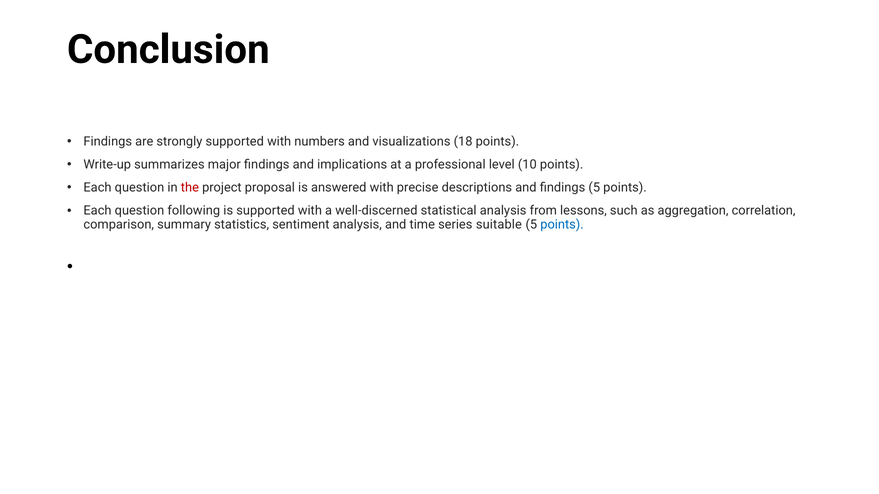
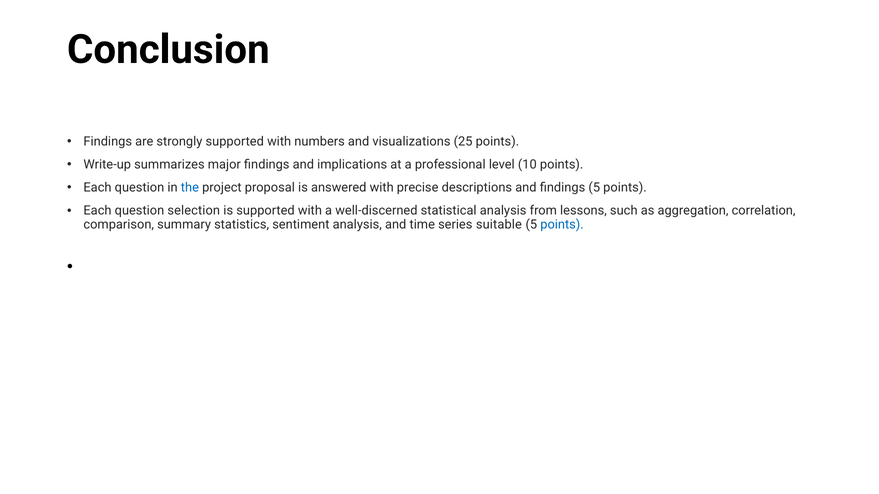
18: 18 -> 25
the colour: red -> blue
following: following -> selection
